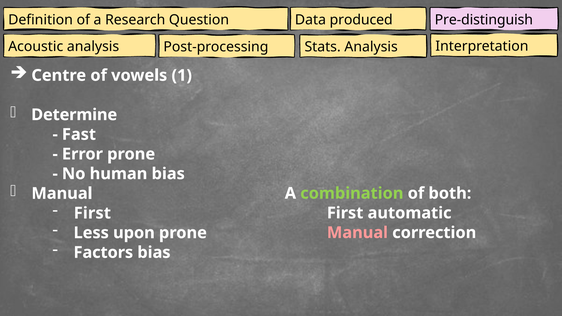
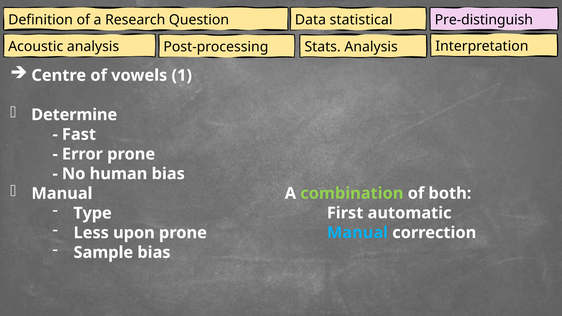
produced: produced -> statistical
First at (92, 213): First -> Type
Manual at (357, 233) colour: pink -> light blue
Factors: Factors -> Sample
